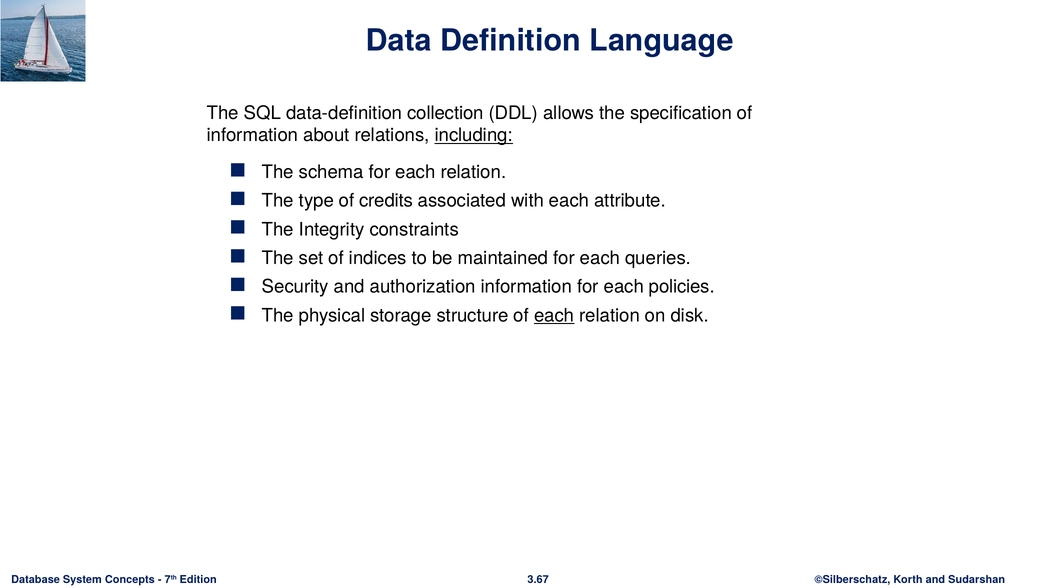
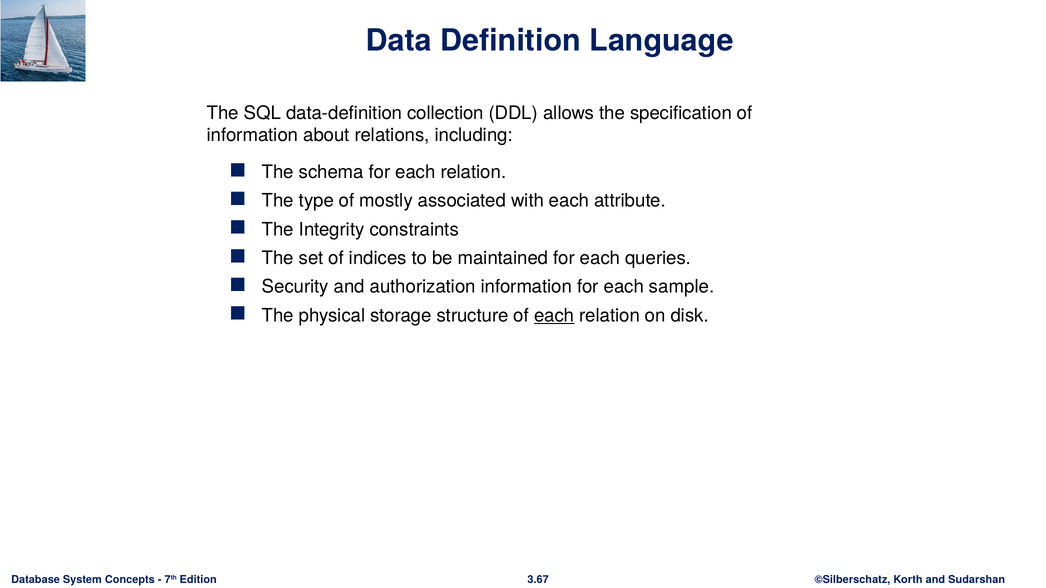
including underline: present -> none
credits: credits -> mostly
policies: policies -> sample
